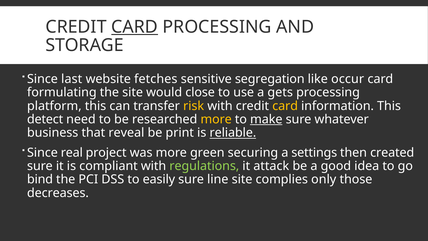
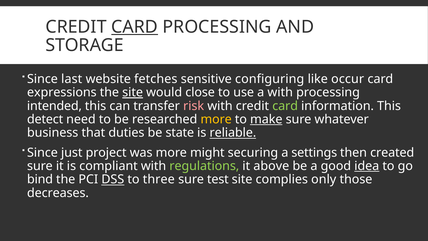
segregation: segregation -> configuring
formulating: formulating -> expressions
site at (133, 92) underline: none -> present
a gets: gets -> with
platform: platform -> intended
risk colour: yellow -> pink
card at (285, 106) colour: yellow -> light green
reveal: reveal -> duties
print: print -> state
real: real -> just
green: green -> might
attack: attack -> above
idea underline: none -> present
DSS underline: none -> present
easily: easily -> three
line: line -> test
